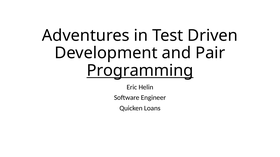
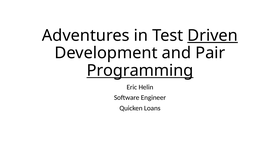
Driven underline: none -> present
